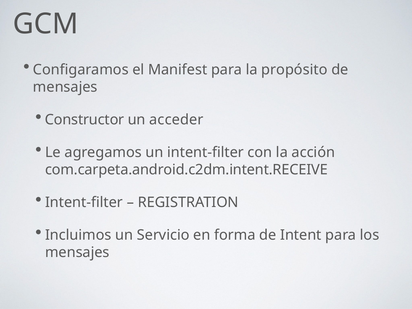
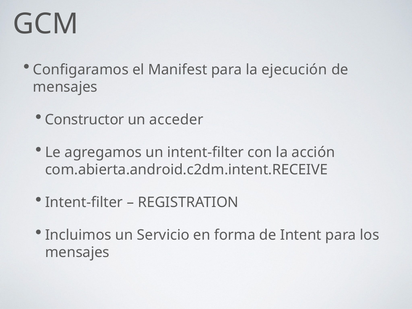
propósito: propósito -> ejecución
com.carpeta.android.c2dm.intent.RECEIVE: com.carpeta.android.c2dm.intent.RECEIVE -> com.abierta.android.c2dm.intent.RECEIVE
